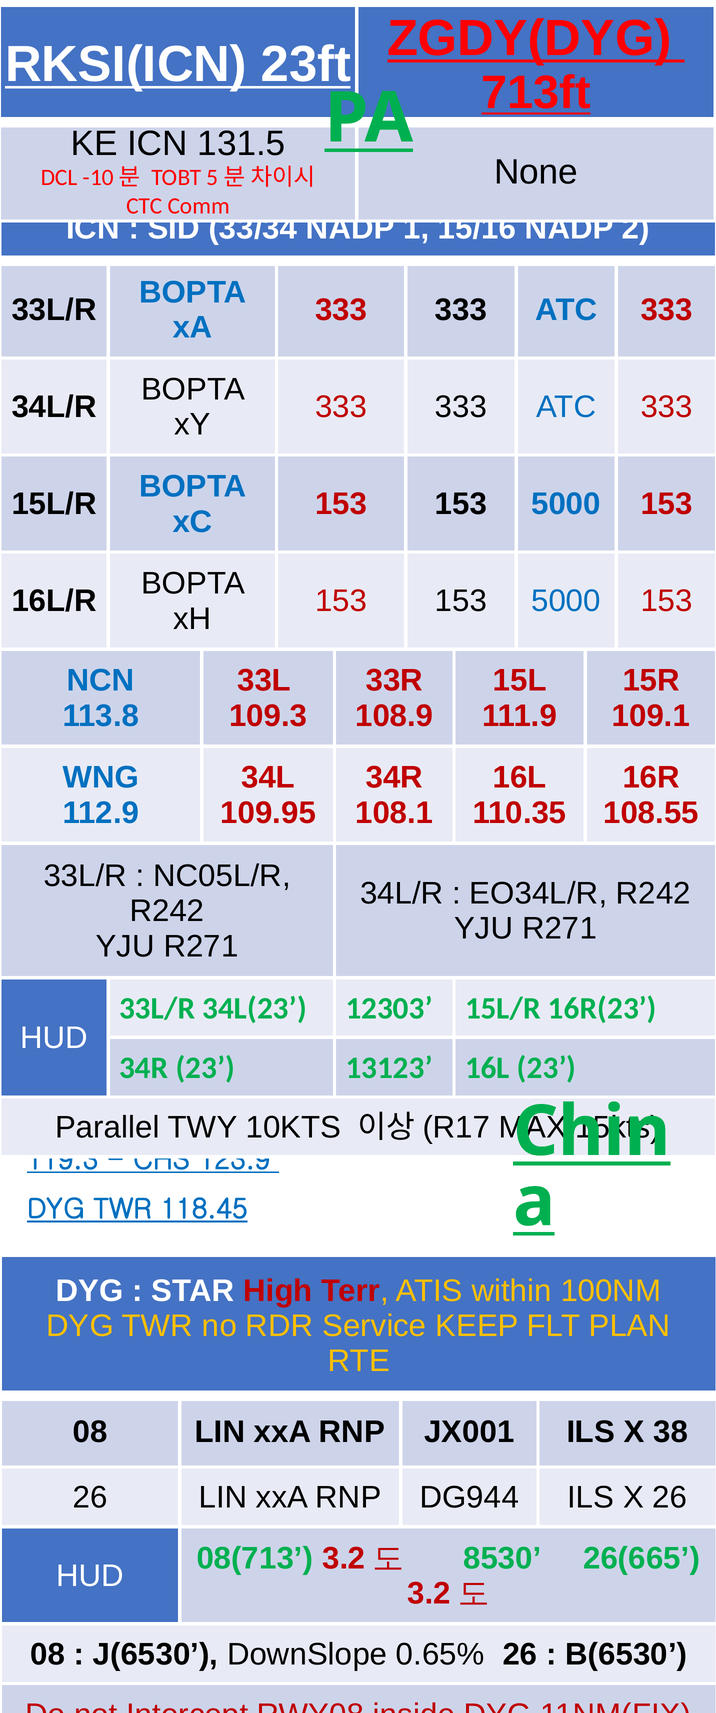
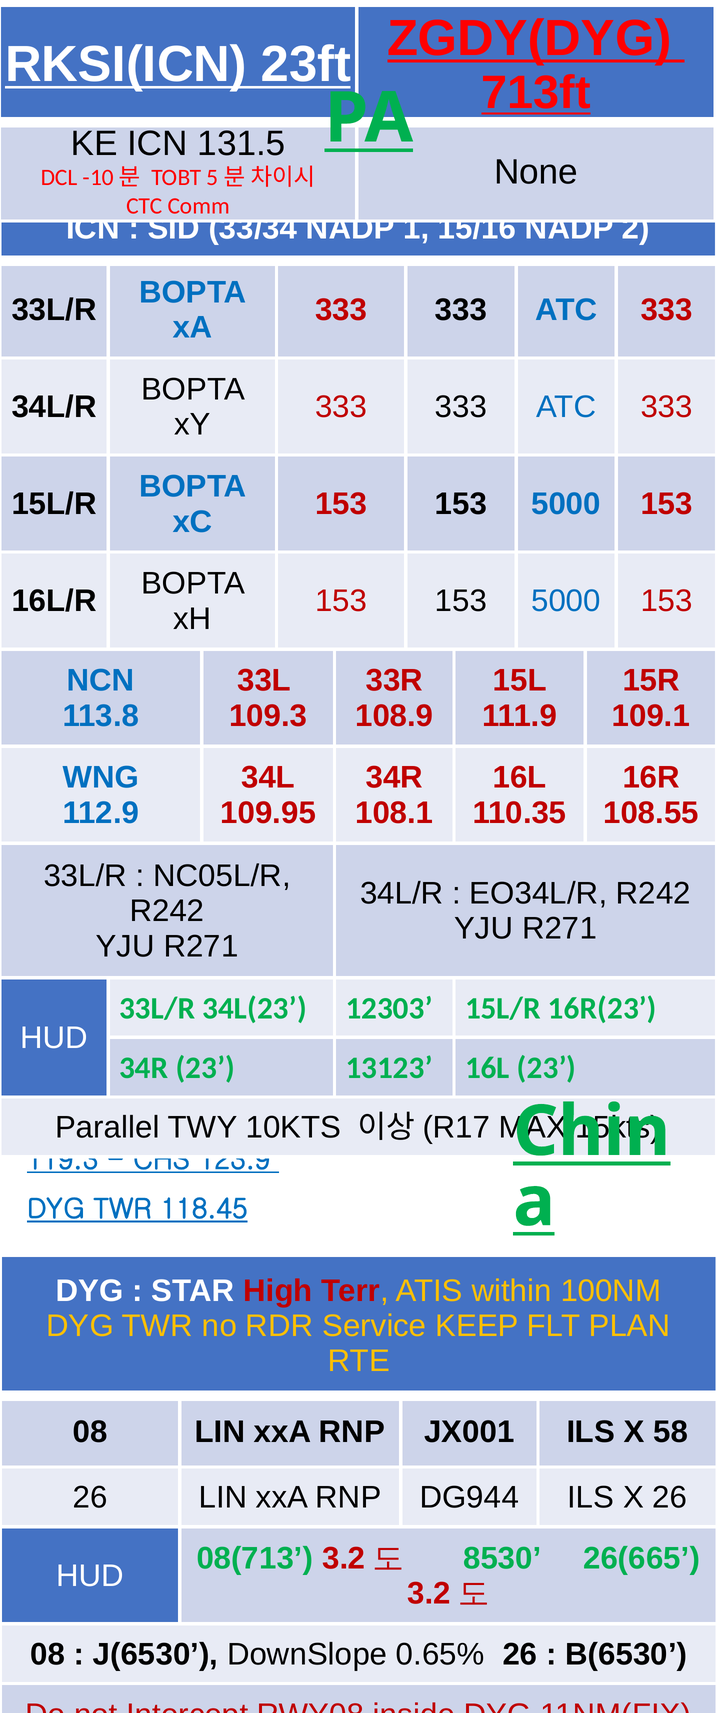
38: 38 -> 58
